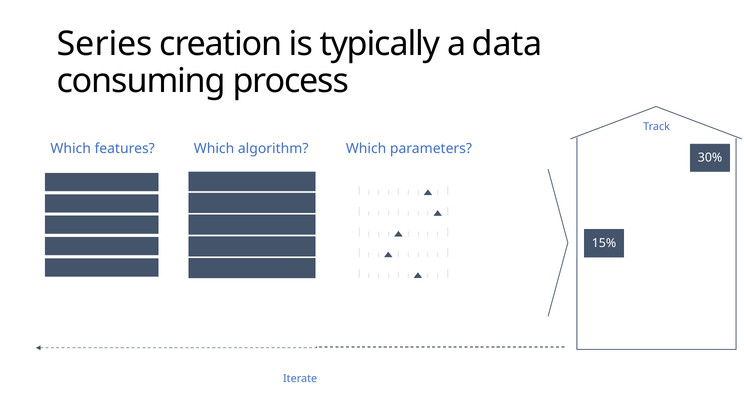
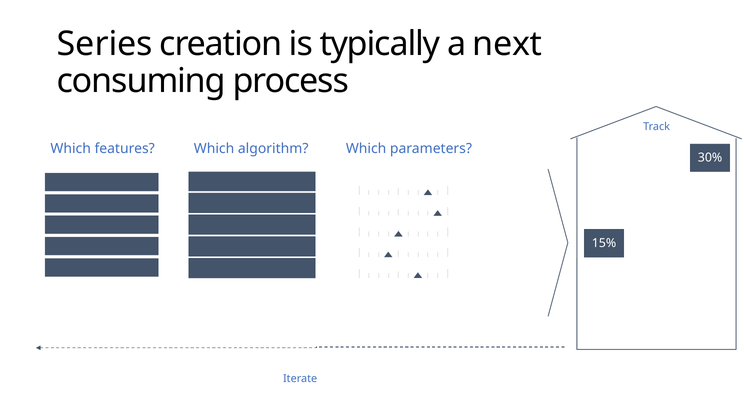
data: data -> next
